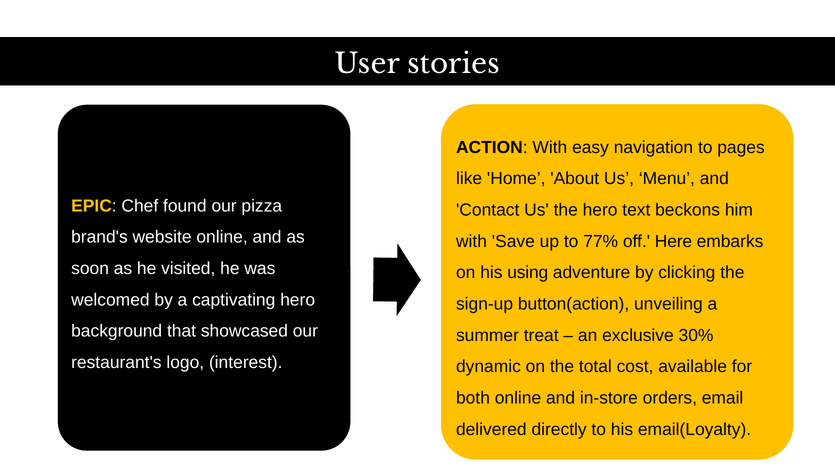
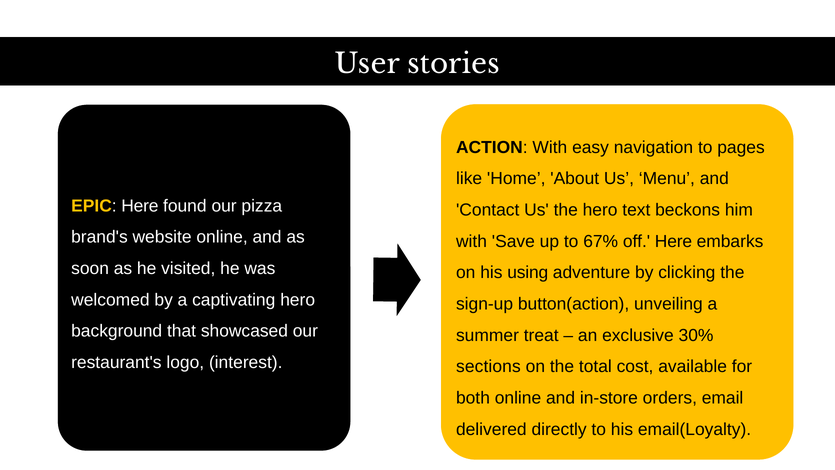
EPIC Chef: Chef -> Here
77%: 77% -> 67%
dynamic: dynamic -> sections
